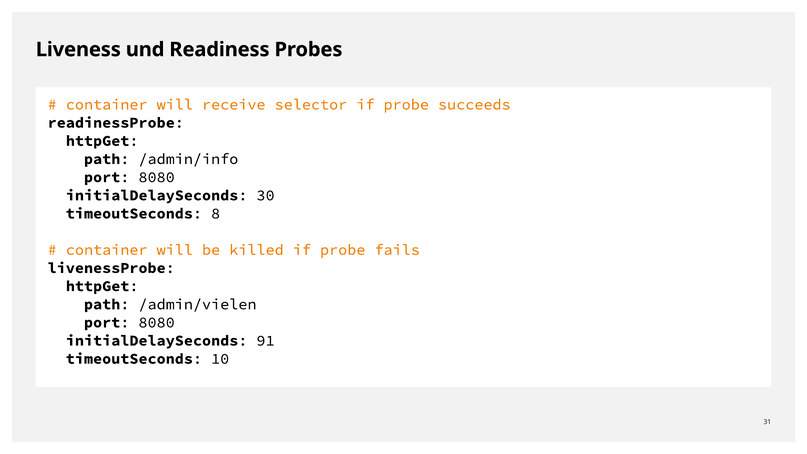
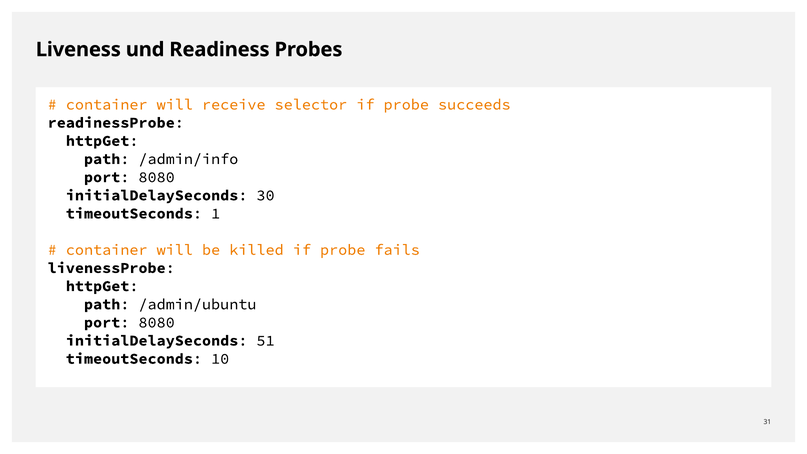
8: 8 -> 1
/admin/vielen: /admin/vielen -> /admin/ubuntu
91: 91 -> 51
